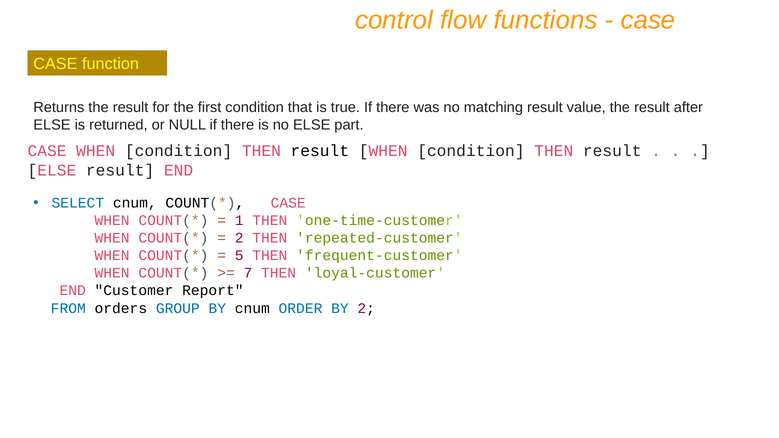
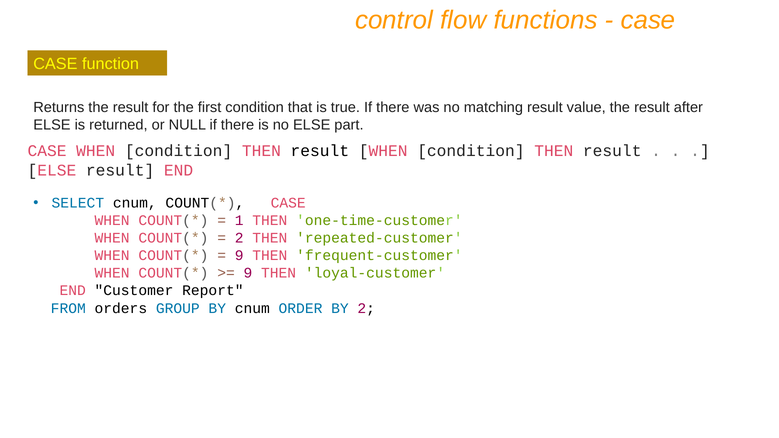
5 at (239, 256): 5 -> 9
7 at (248, 273): 7 -> 9
